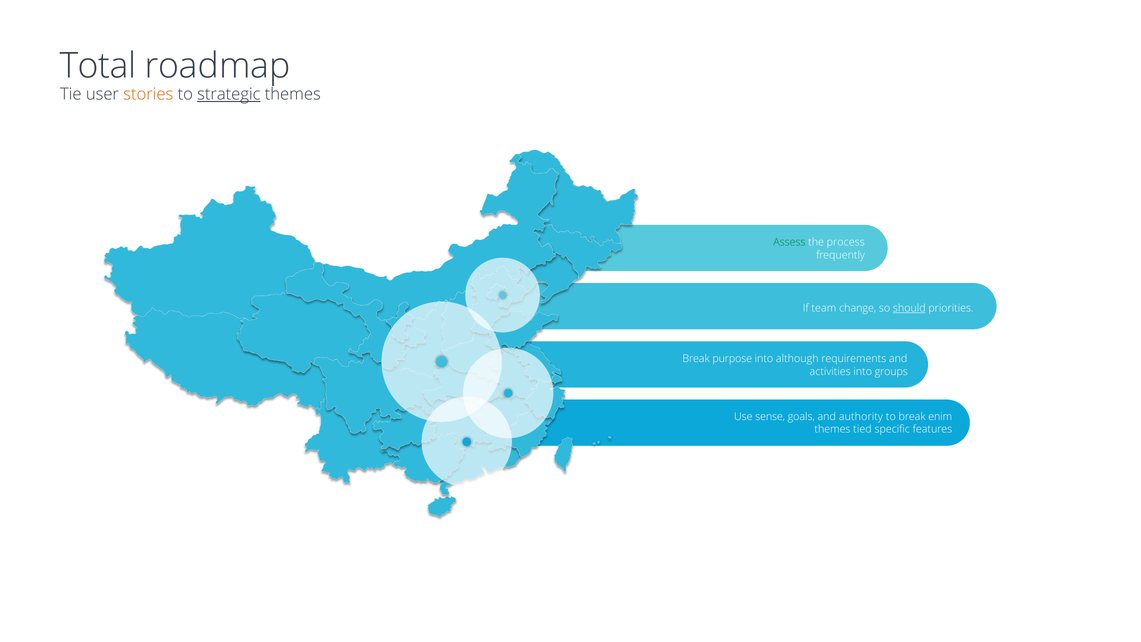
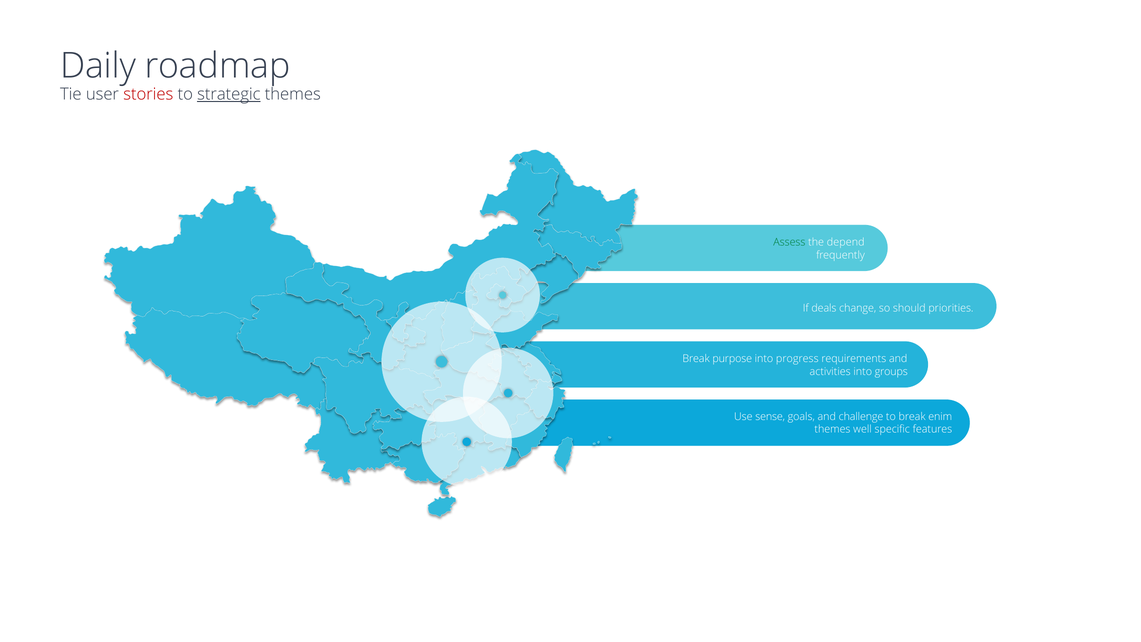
Total: Total -> Daily
stories colour: orange -> red
process: process -> depend
team: team -> deals
should underline: present -> none
although: although -> progress
authority: authority -> challenge
tied: tied -> well
